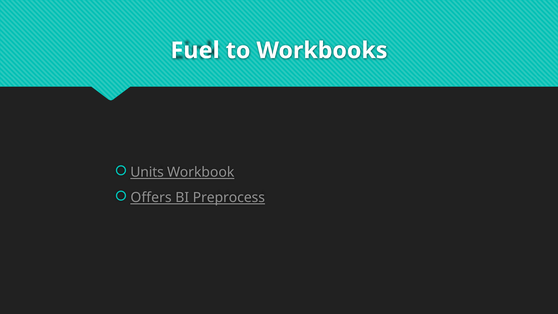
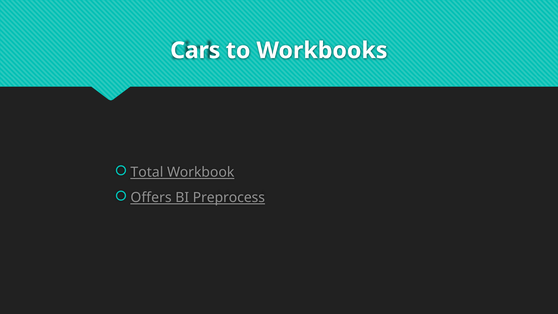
Fuel: Fuel -> Cars
Units: Units -> Total
